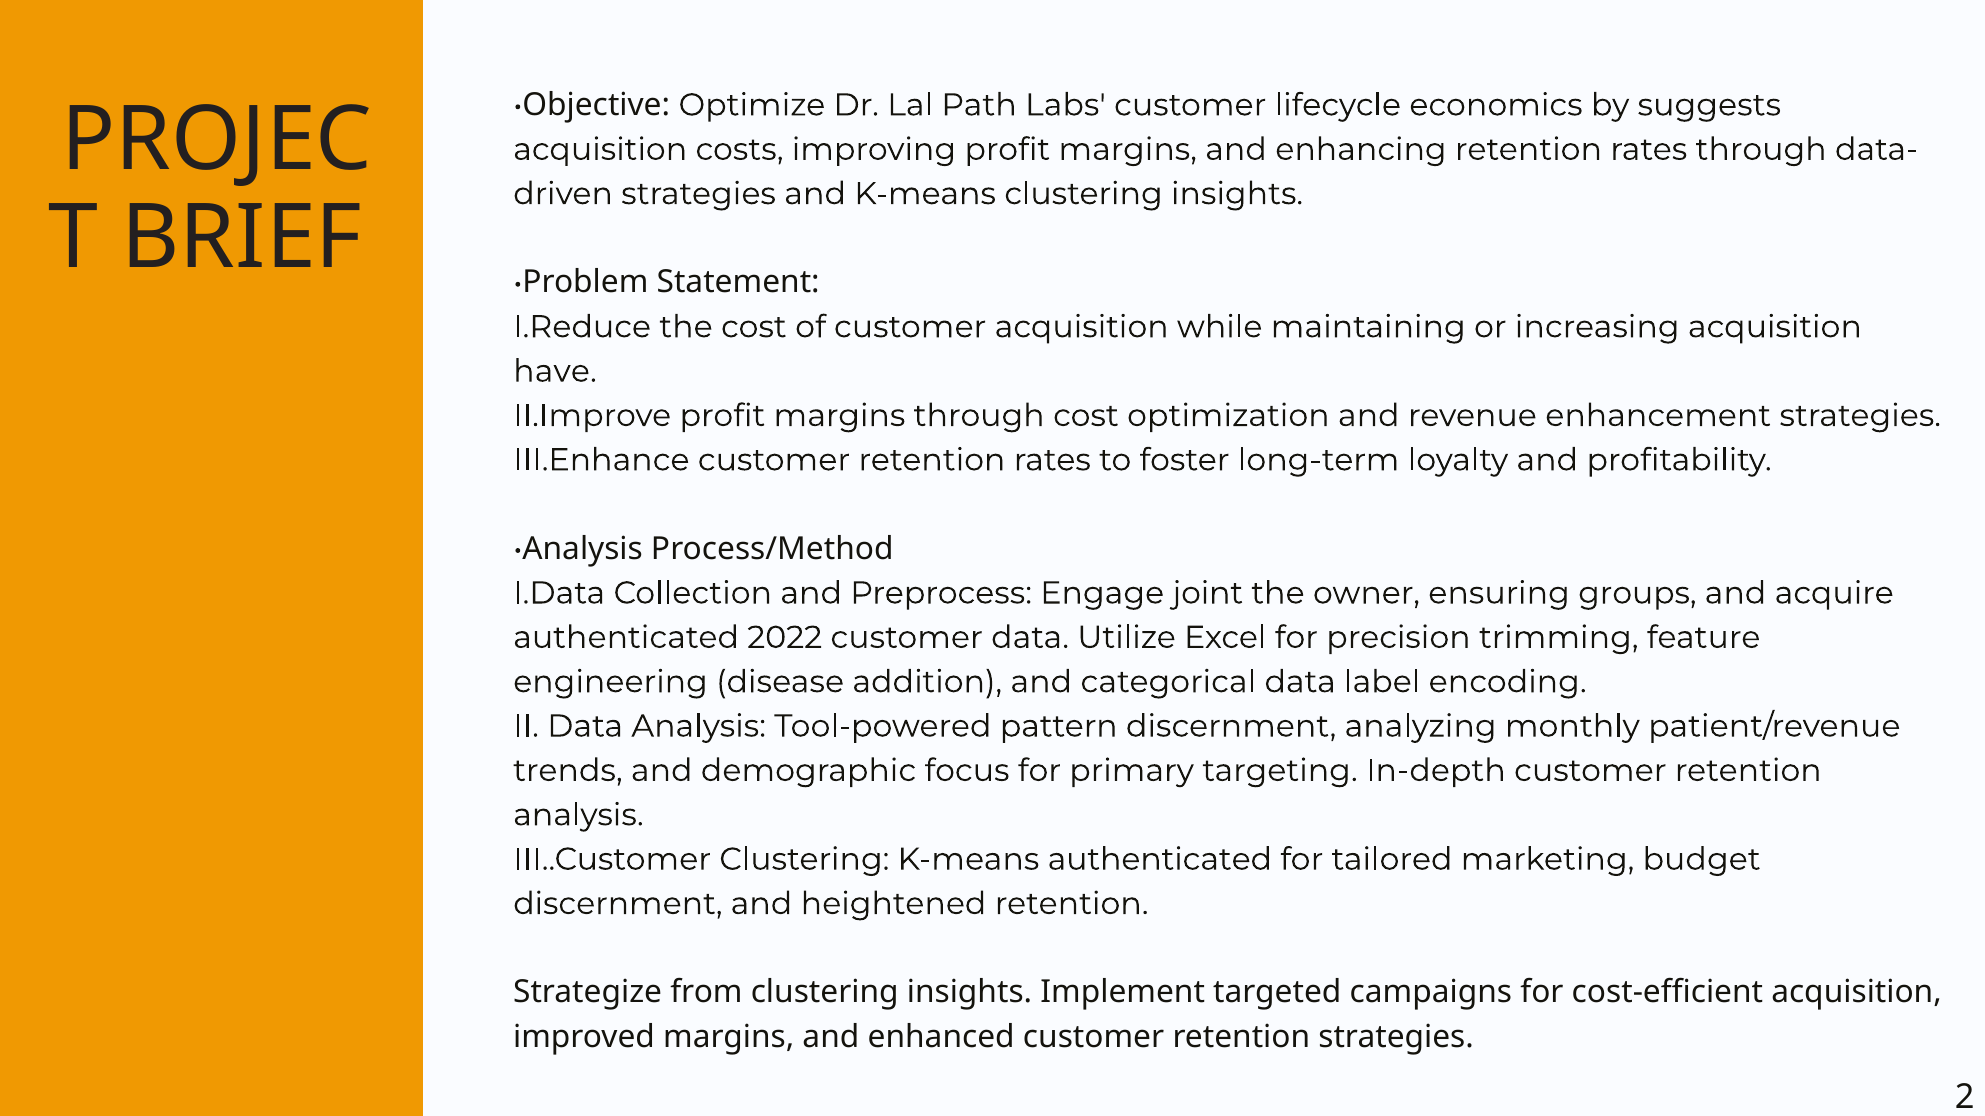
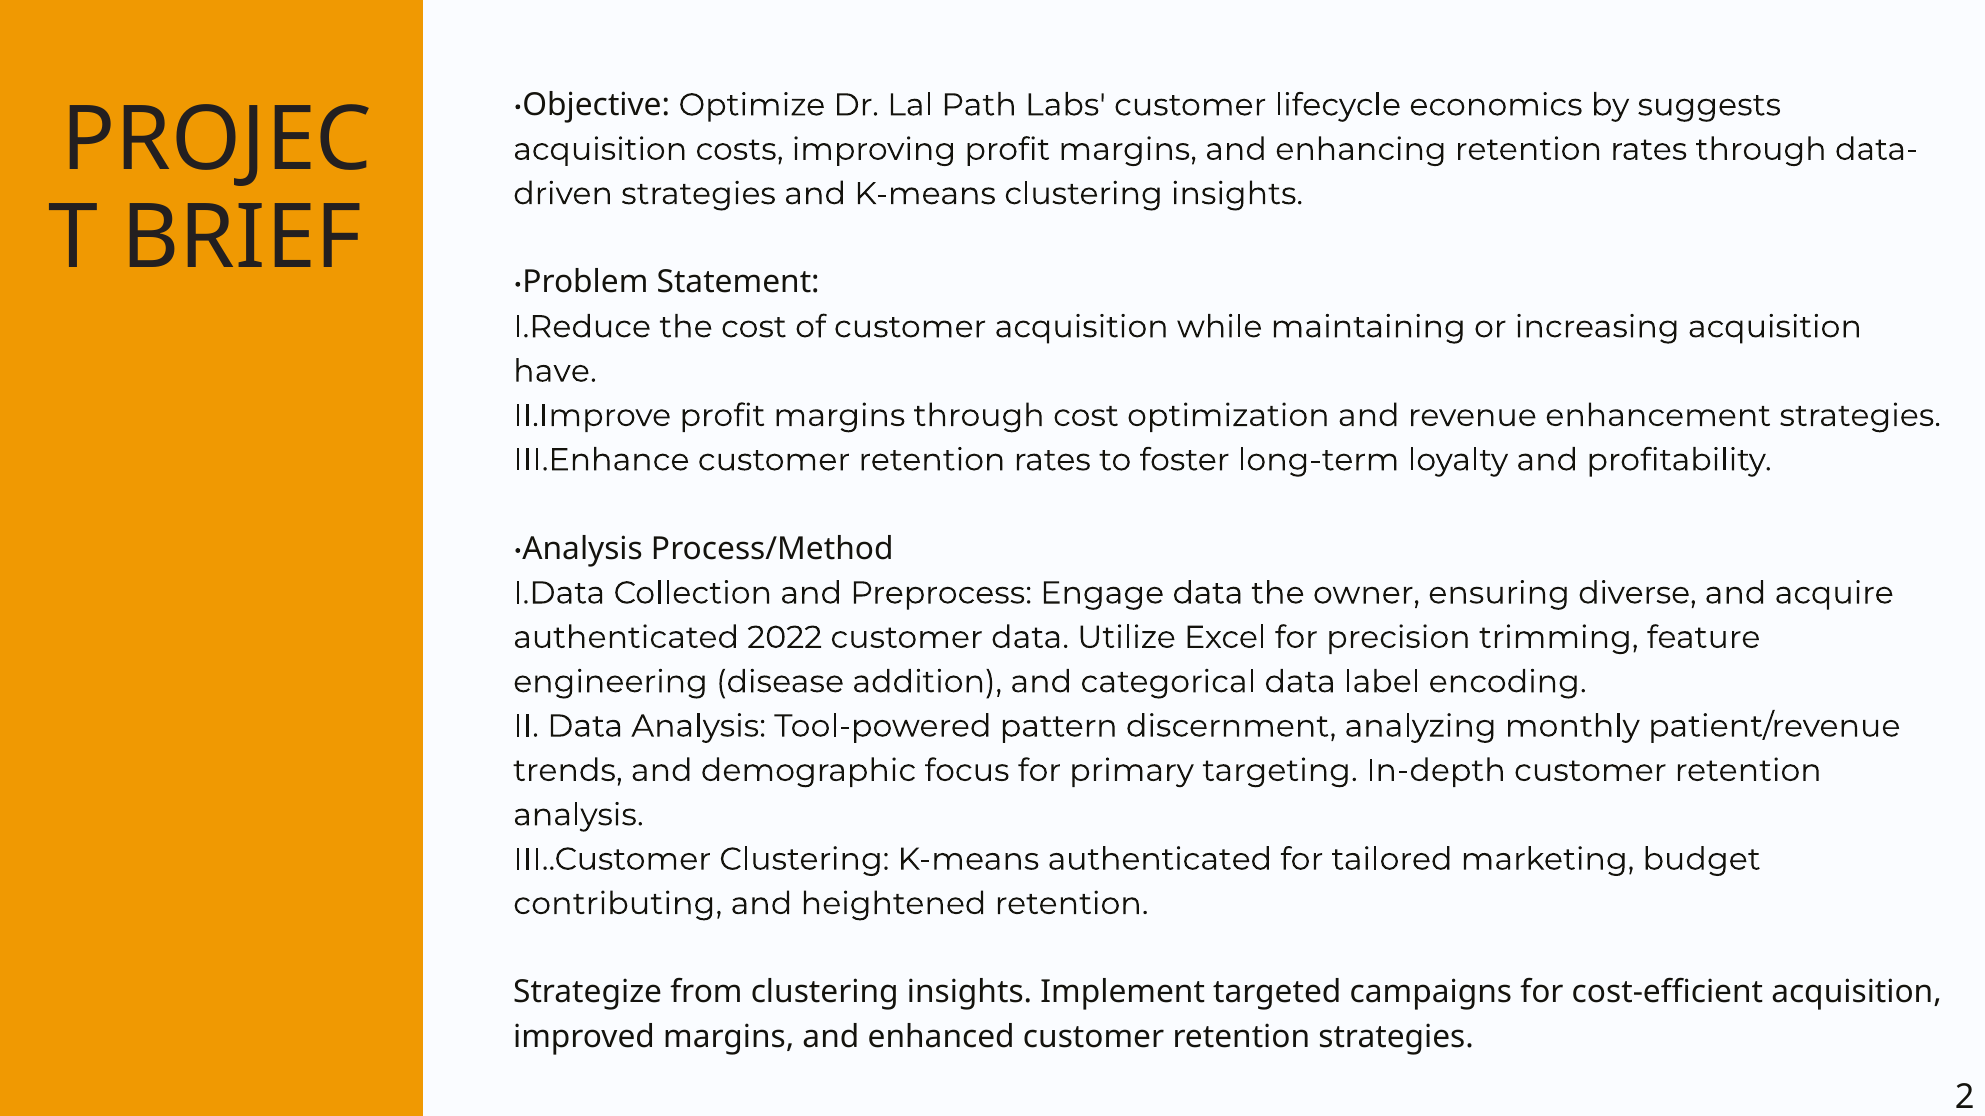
Engage joint: joint -> data
groups: groups -> diverse
discernment at (618, 904): discernment -> contributing
